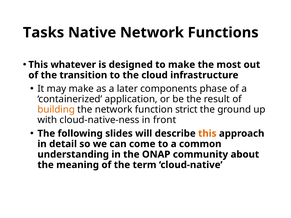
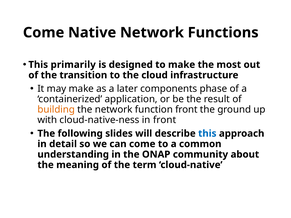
Tasks at (44, 33): Tasks -> Come
whatever: whatever -> primarily
function strict: strict -> front
this at (207, 134) colour: orange -> blue
